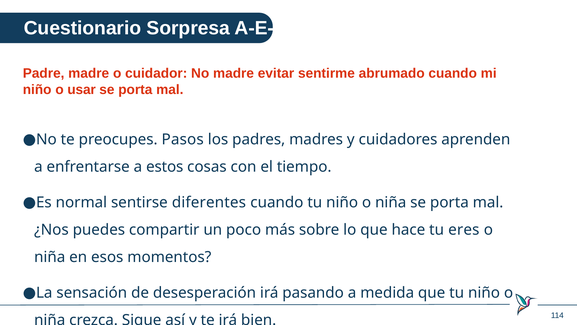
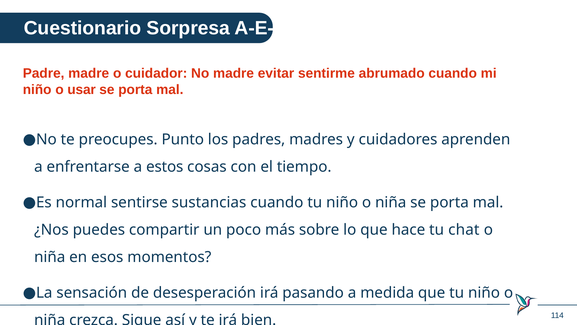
Pasos: Pasos -> Punto
diferentes: diferentes -> sustancias
eres: eres -> chat
